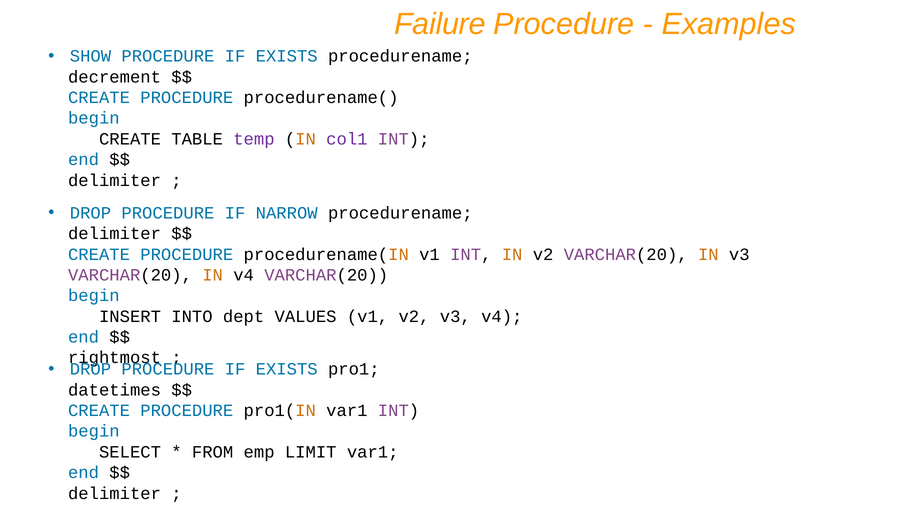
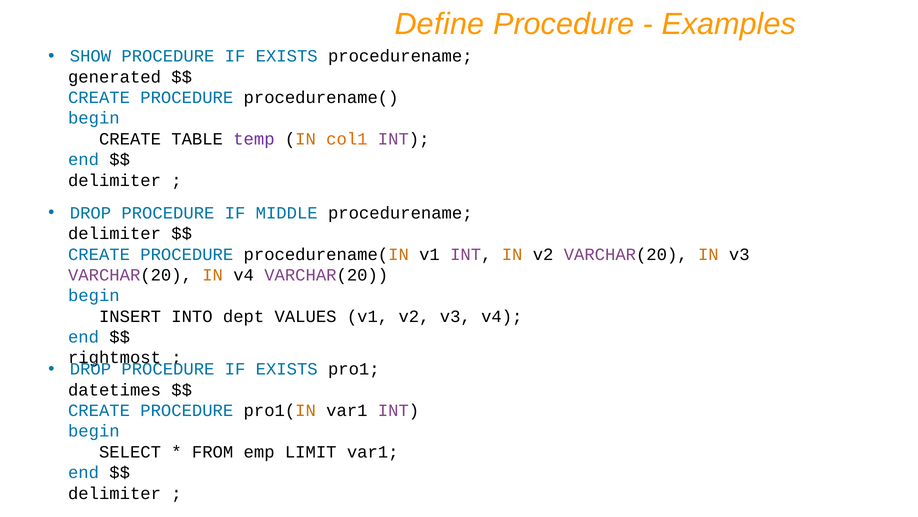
Failure: Failure -> Define
decrement: decrement -> generated
col1 colour: purple -> orange
NARROW: NARROW -> MIDDLE
